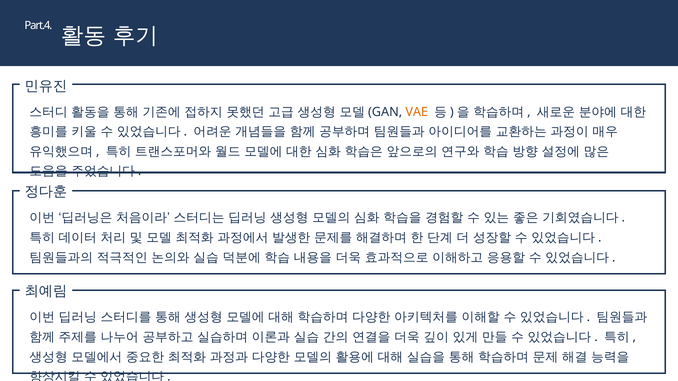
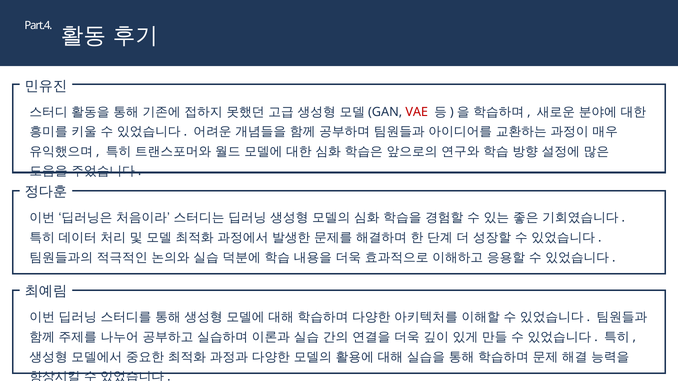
VAE colour: orange -> red
